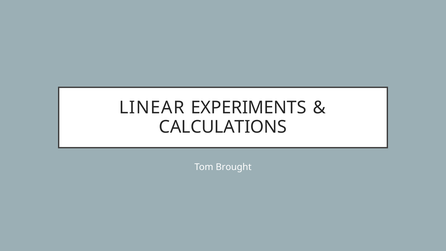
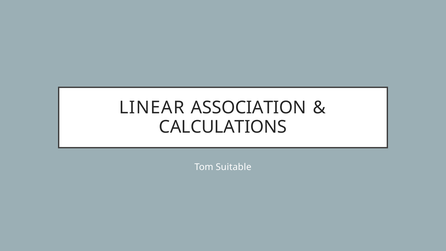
EXPERIMENTS: EXPERIMENTS -> ASSOCIATION
Brought: Brought -> Suitable
